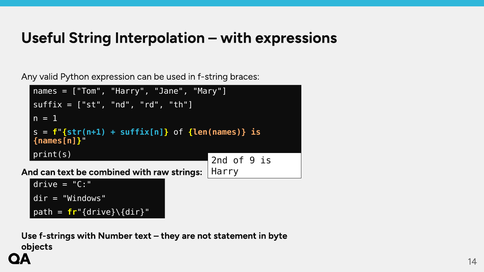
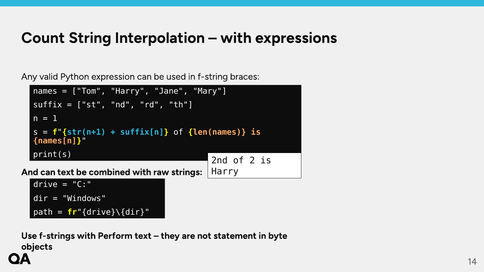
Useful: Useful -> Count
9: 9 -> 2
Number: Number -> Perform
